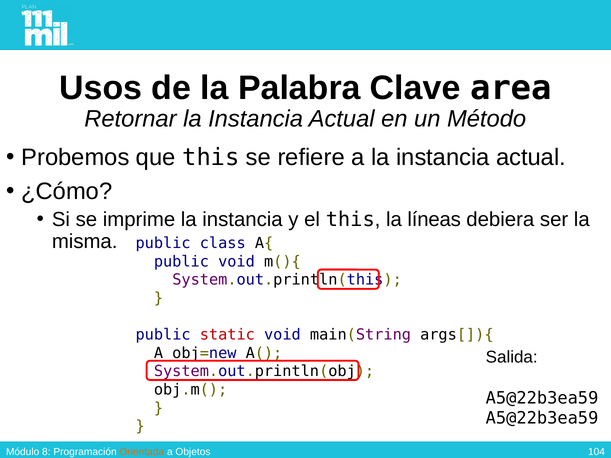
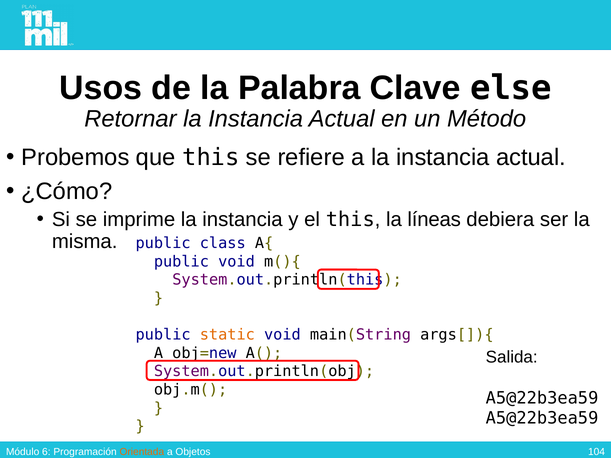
area: area -> else
static colour: red -> orange
8: 8 -> 6
